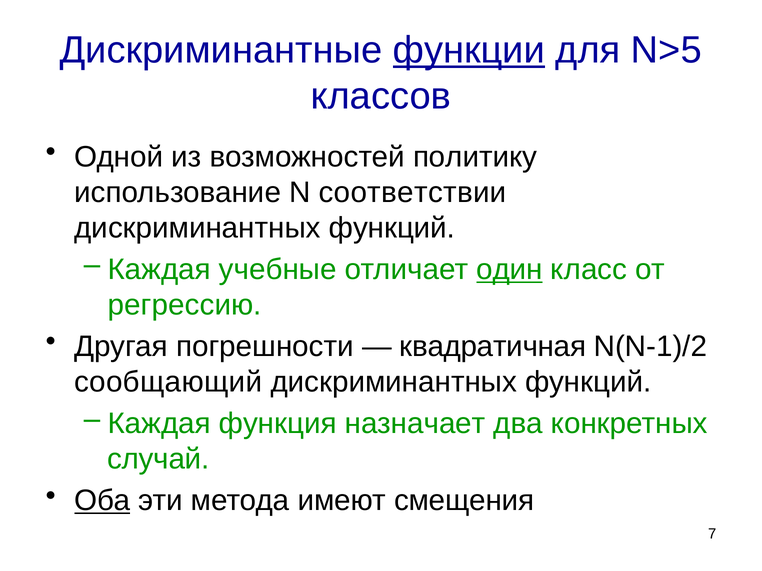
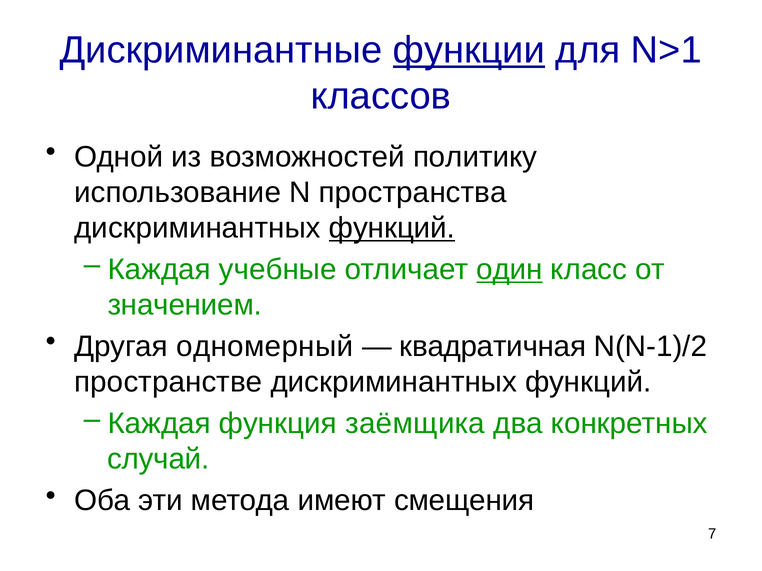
N>5: N>5 -> N>1
соответствии: соответствии -> пространства
функций at (392, 228) underline: none -> present
регрессию: регрессию -> значением
погрешности: погрешности -> одномерный
сообщающий: сообщающий -> пространстве
назначает: назначает -> заёмщика
Оба underline: present -> none
